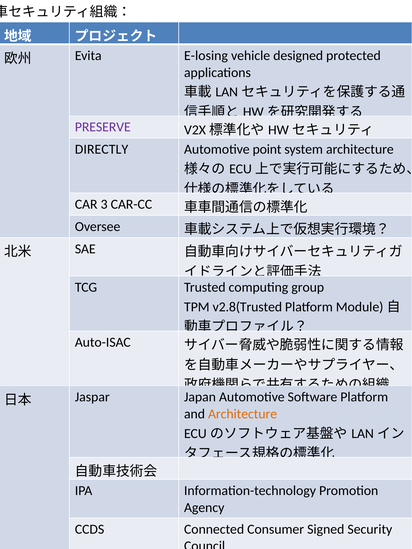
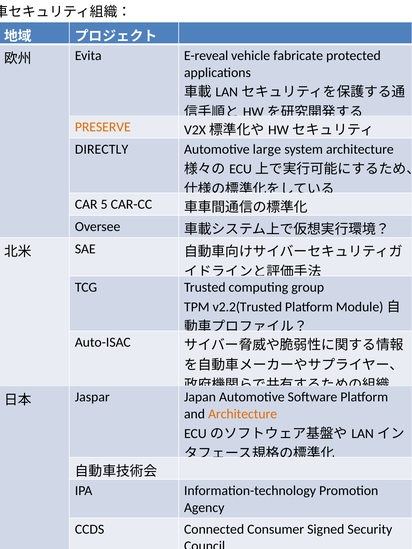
E-losing: E-losing -> E-reveal
designed: designed -> fabricate
PRESERVE colour: purple -> orange
point: point -> large
3: 3 -> 5
v2.8(Trusted: v2.8(Trusted -> v2.2(Trusted
